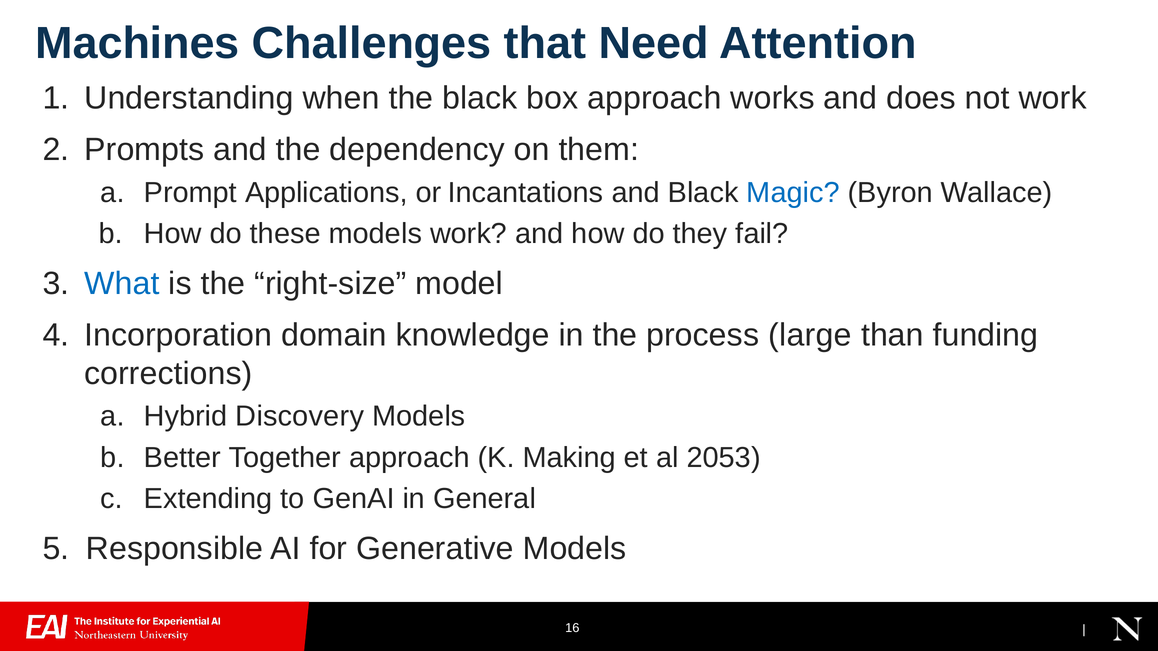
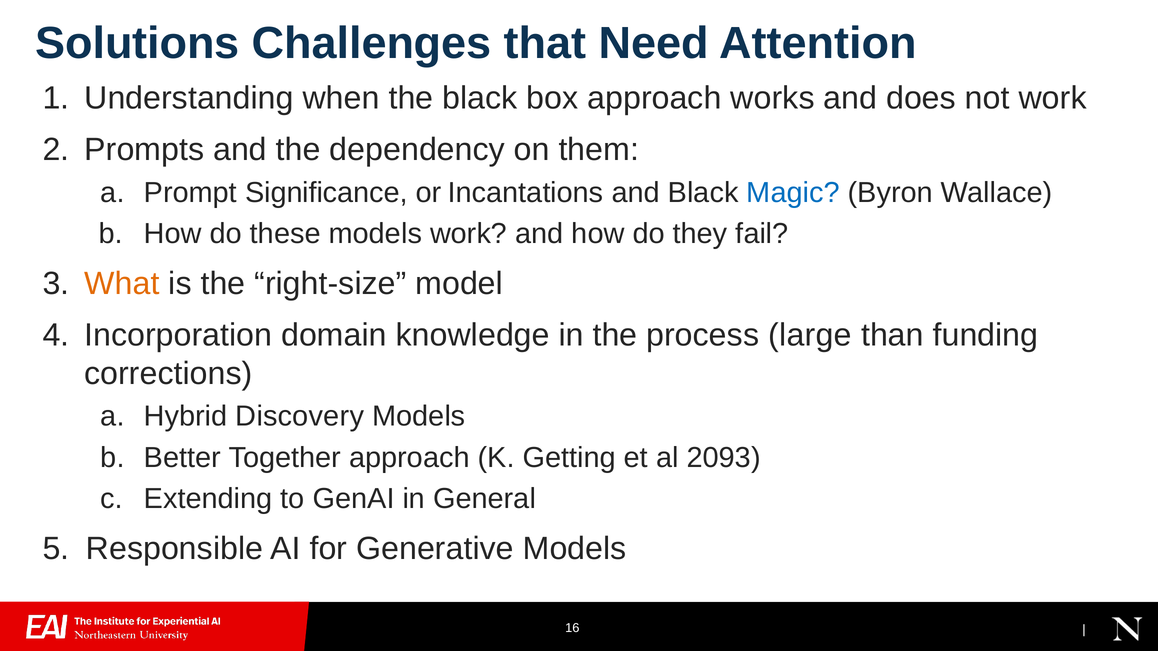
Machines: Machines -> Solutions
Applications: Applications -> Significance
What colour: blue -> orange
Making: Making -> Getting
2053: 2053 -> 2093
